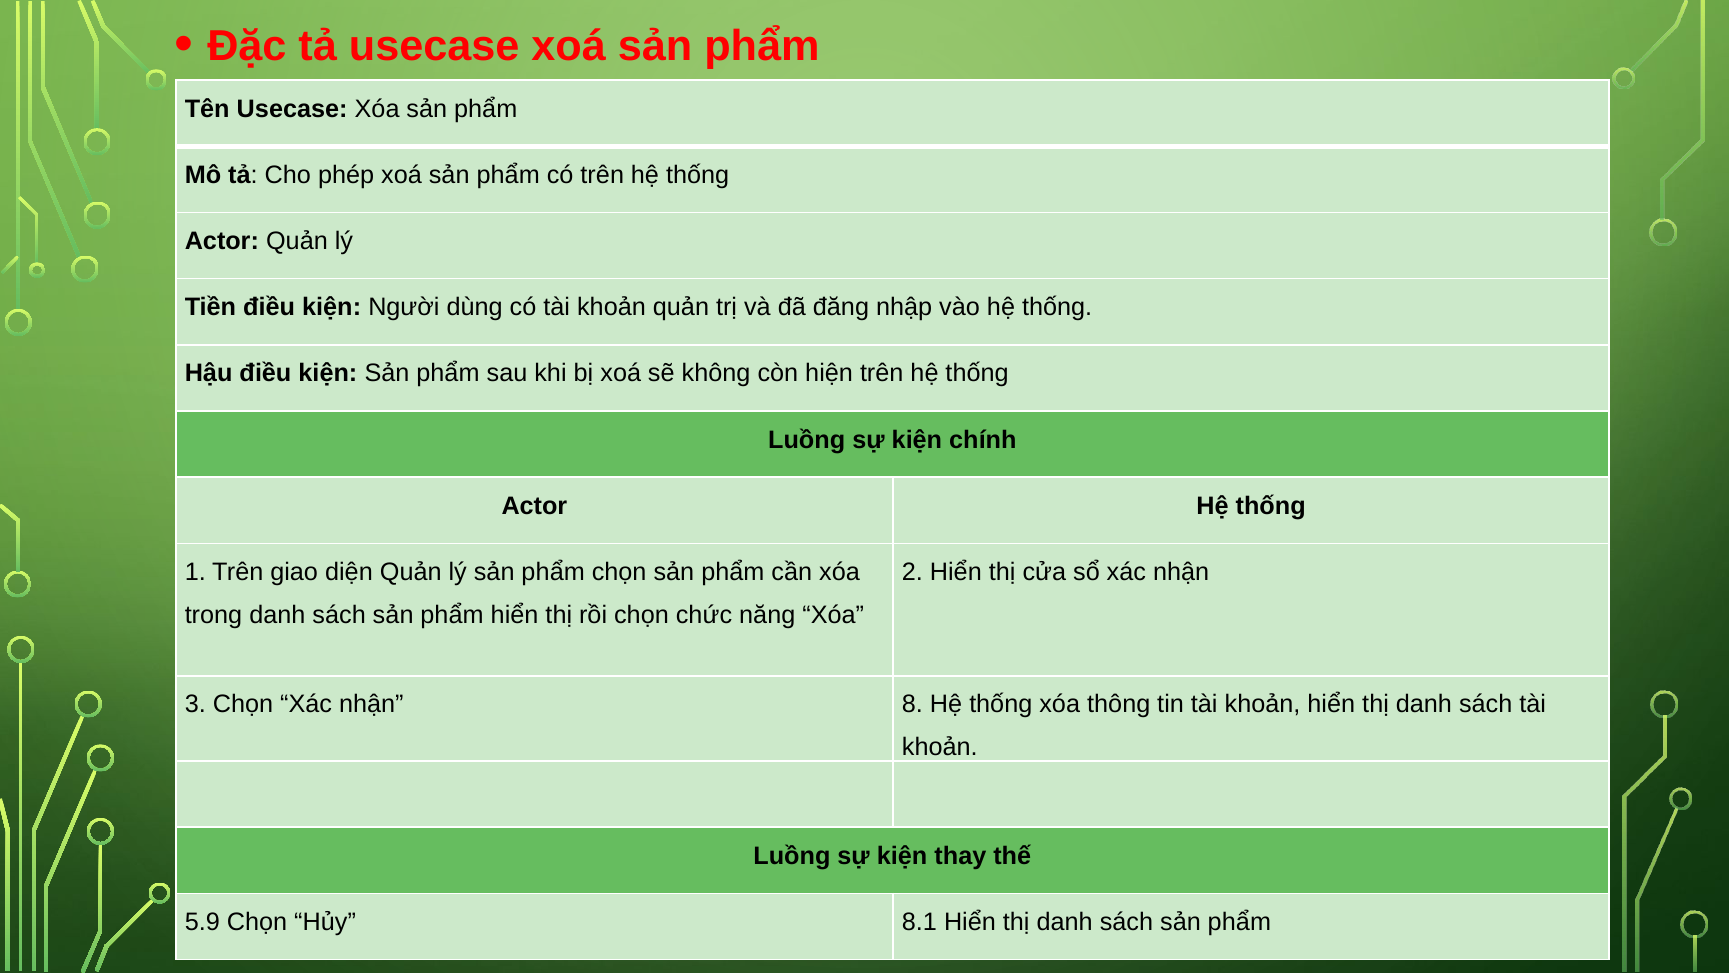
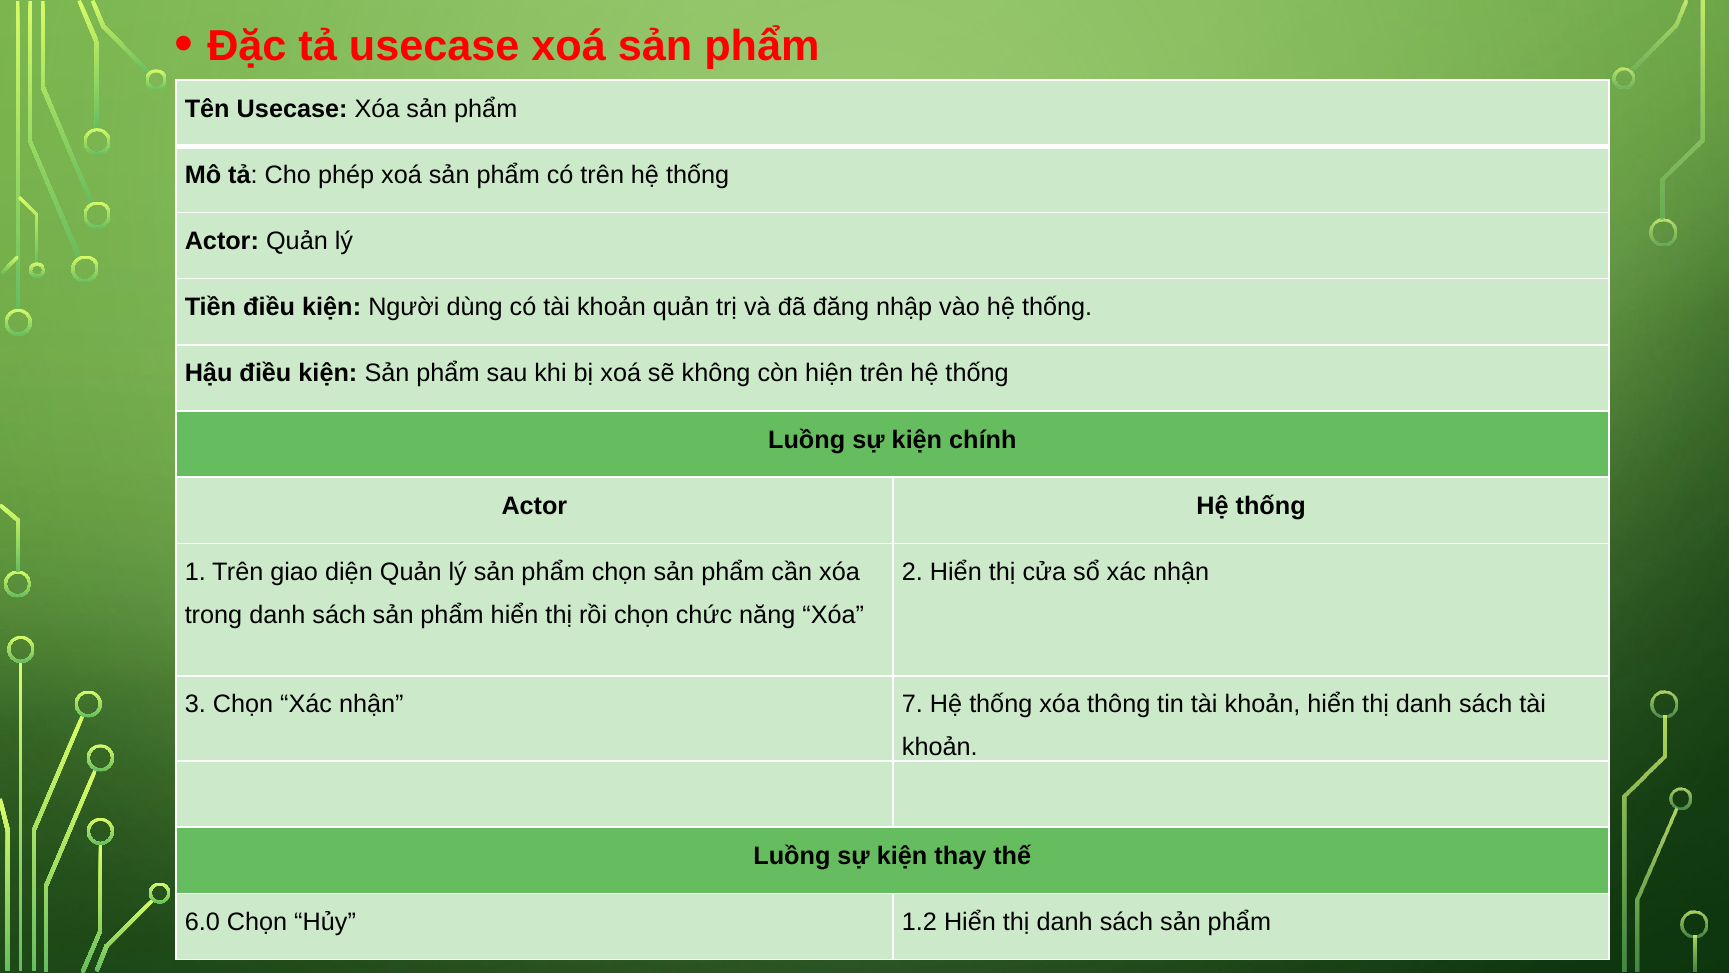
8: 8 -> 7
5.9: 5.9 -> 6.0
8.1: 8.1 -> 1.2
